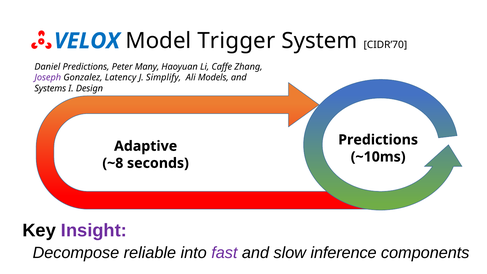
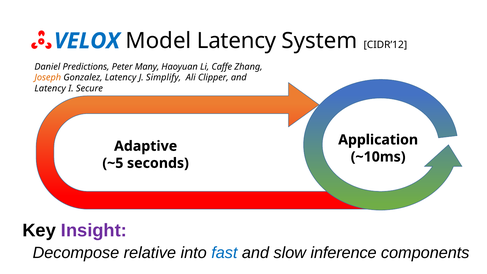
Model Trigger: Trigger -> Latency
CIDR’70: CIDR’70 -> CIDR’12
Joseph colour: purple -> orange
Models: Models -> Clipper
Systems at (50, 89): Systems -> Latency
Design: Design -> Secure
Predictions at (378, 140): Predictions -> Application
~8: ~8 -> ~5
reliable: reliable -> relative
fast colour: purple -> blue
